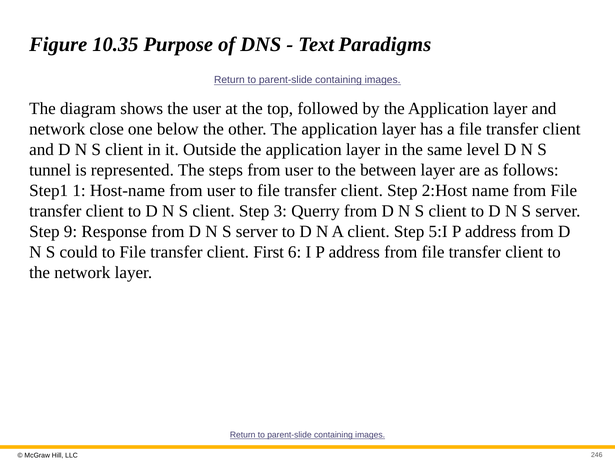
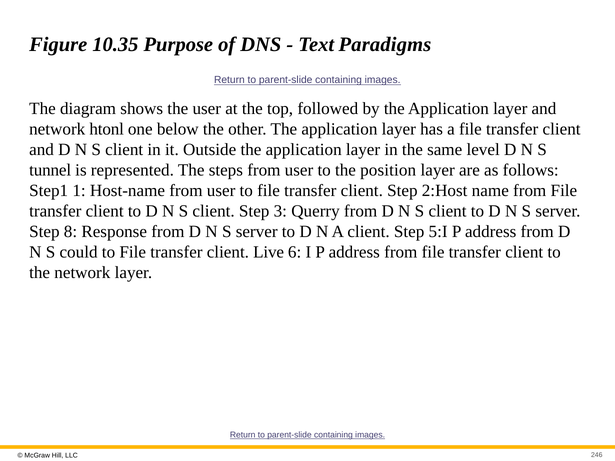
close: close -> htonl
between: between -> position
9: 9 -> 8
First: First -> Live
